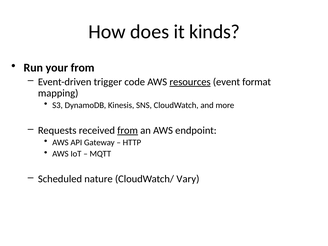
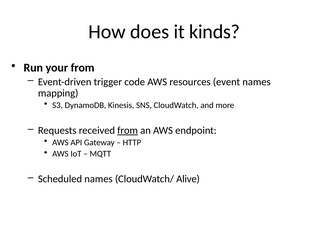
resources underline: present -> none
event format: format -> names
Scheduled nature: nature -> names
Vary: Vary -> Alive
